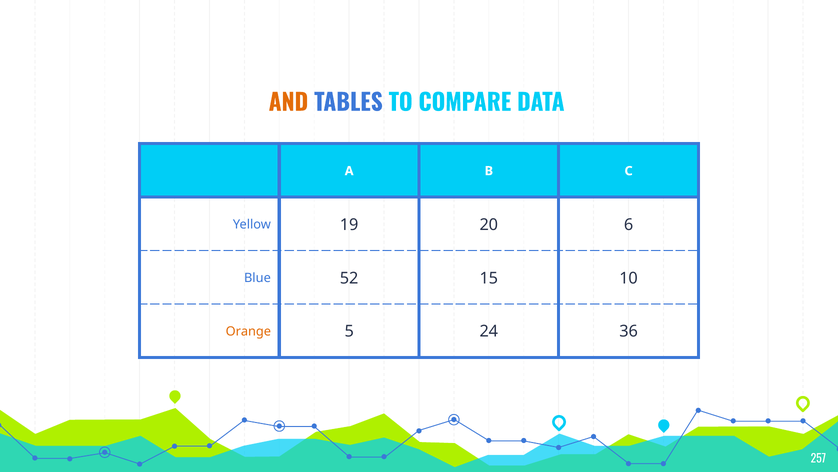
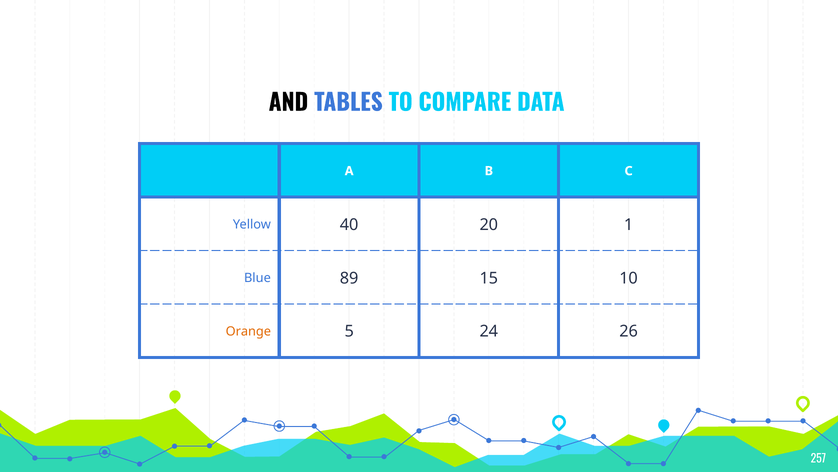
AND colour: orange -> black
19: 19 -> 40
6: 6 -> 1
52: 52 -> 89
36: 36 -> 26
